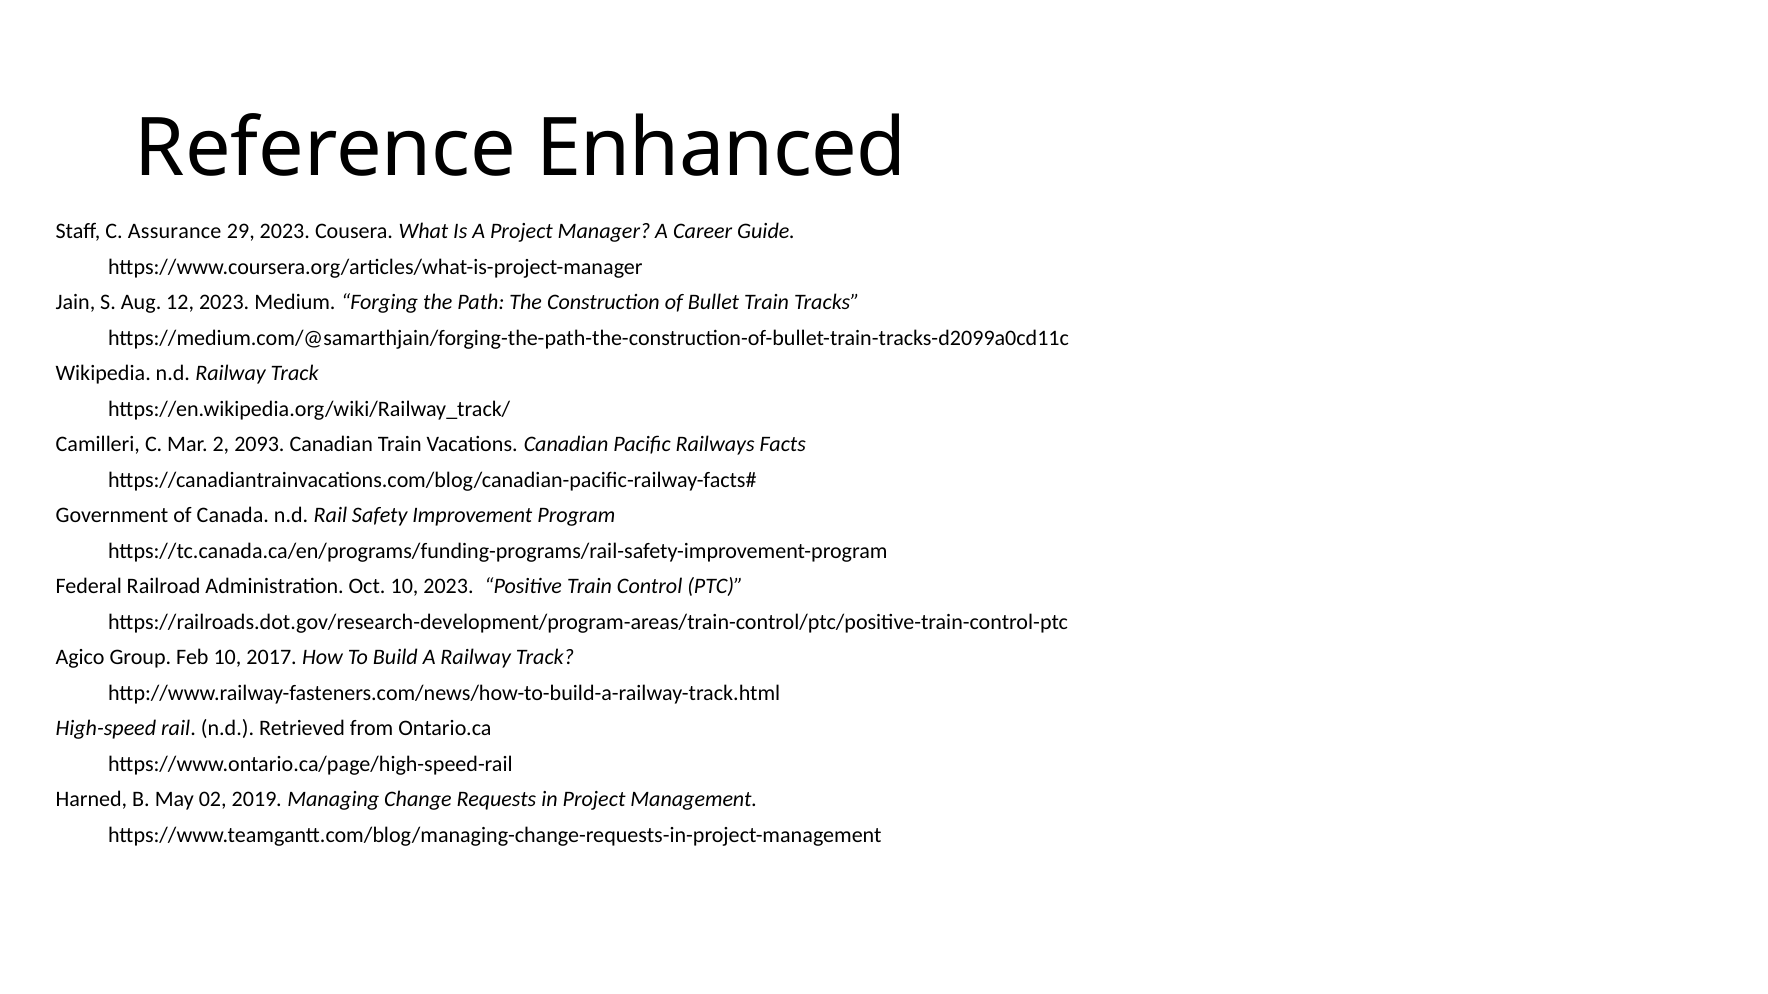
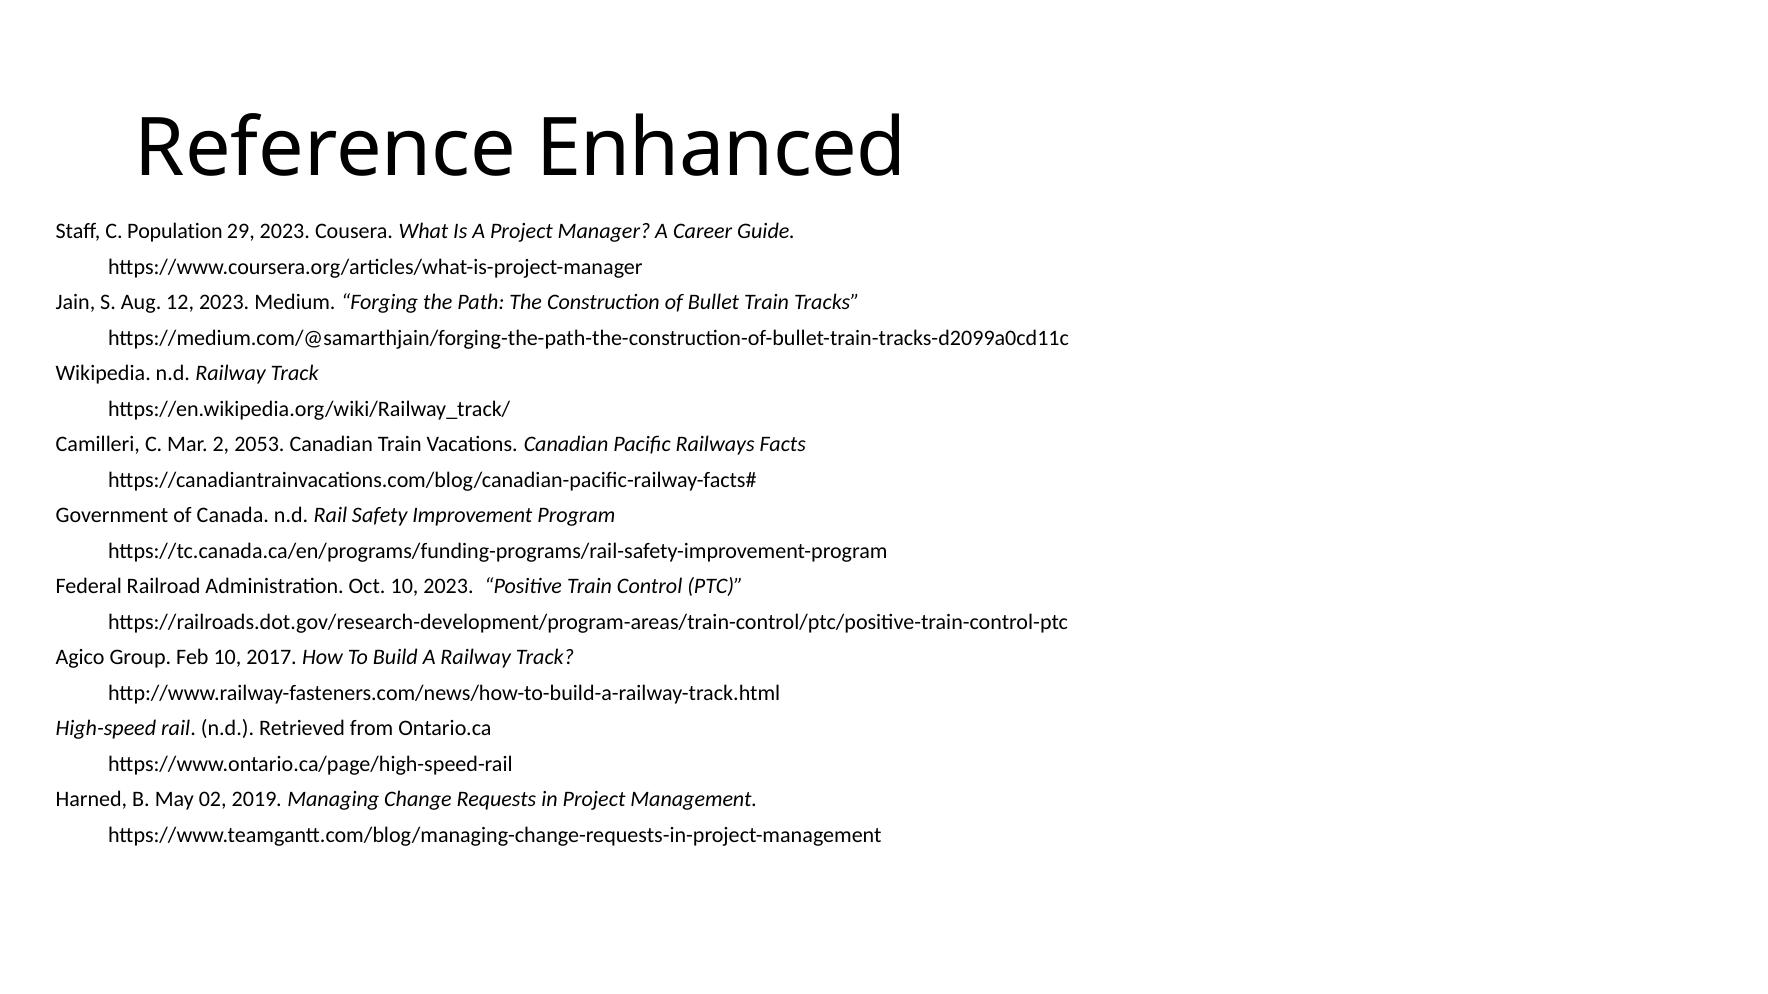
Assurance: Assurance -> Population
2093: 2093 -> 2053
